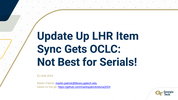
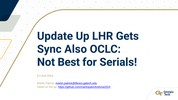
Item: Item -> Gets
Gets: Gets -> Also
